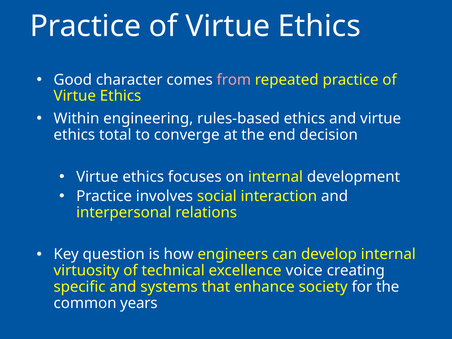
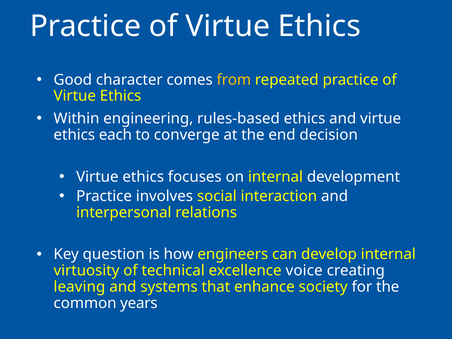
from colour: pink -> yellow
total: total -> each
specific: specific -> leaving
